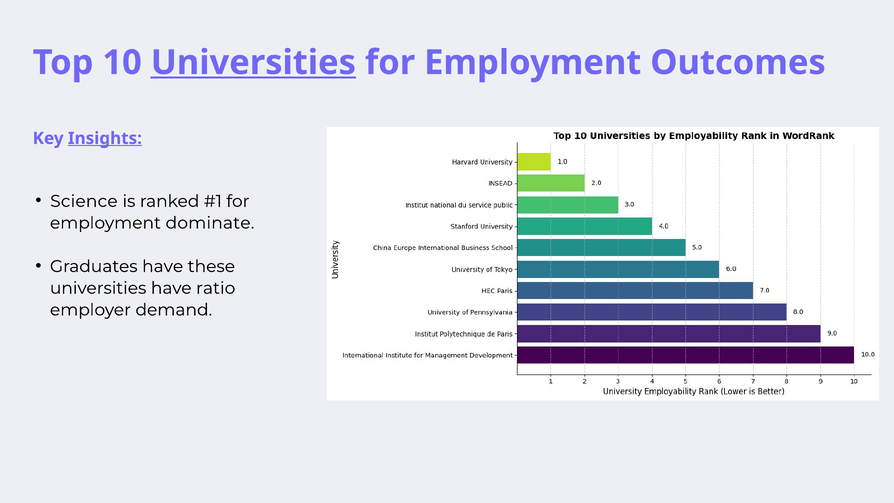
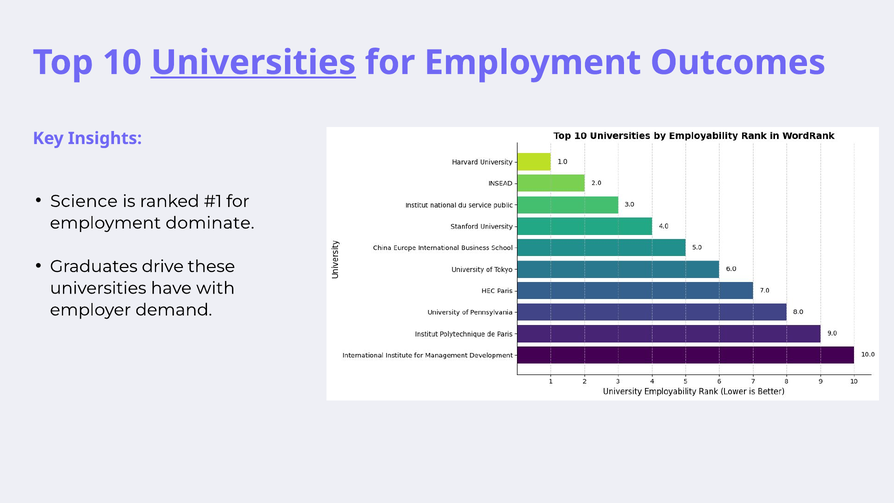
Insights underline: present -> none
Graduates have: have -> drive
ratio: ratio -> with
